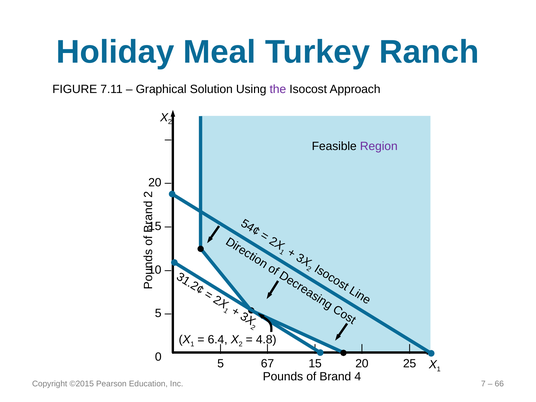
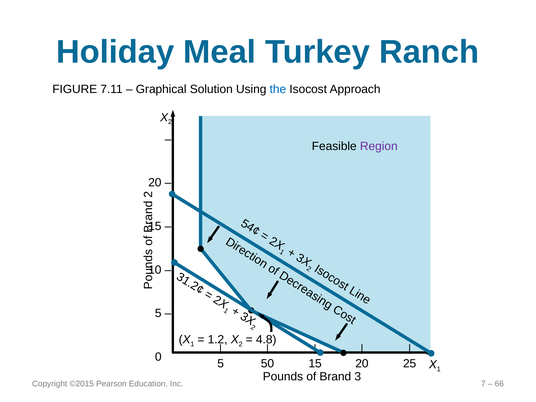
the colour: purple -> blue
6.4: 6.4 -> 1.2
67: 67 -> 50
Brand 4: 4 -> 3
